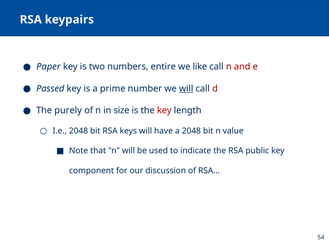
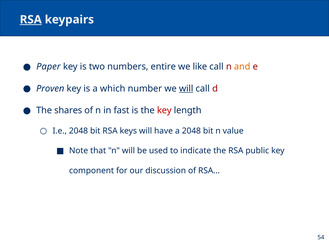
RSA at (31, 20) underline: none -> present
and colour: red -> orange
Passed: Passed -> Proven
prime: prime -> which
purely: purely -> shares
size: size -> fast
